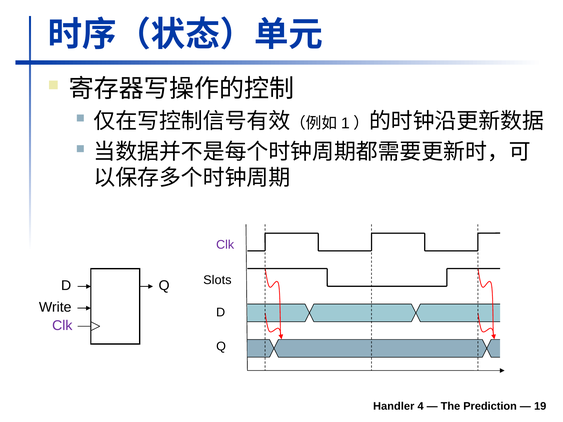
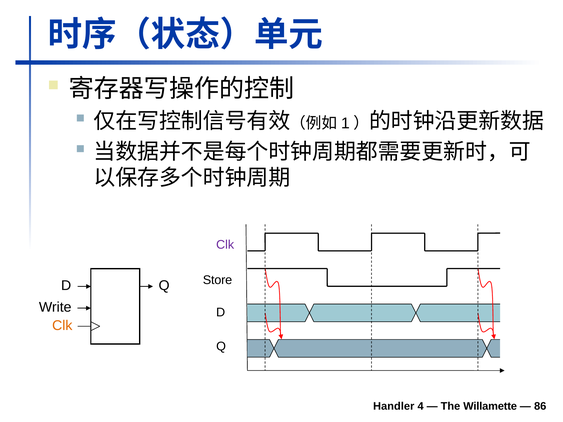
Slots: Slots -> Store
Clk at (62, 326) colour: purple -> orange
Prediction: Prediction -> Willamette
19: 19 -> 86
